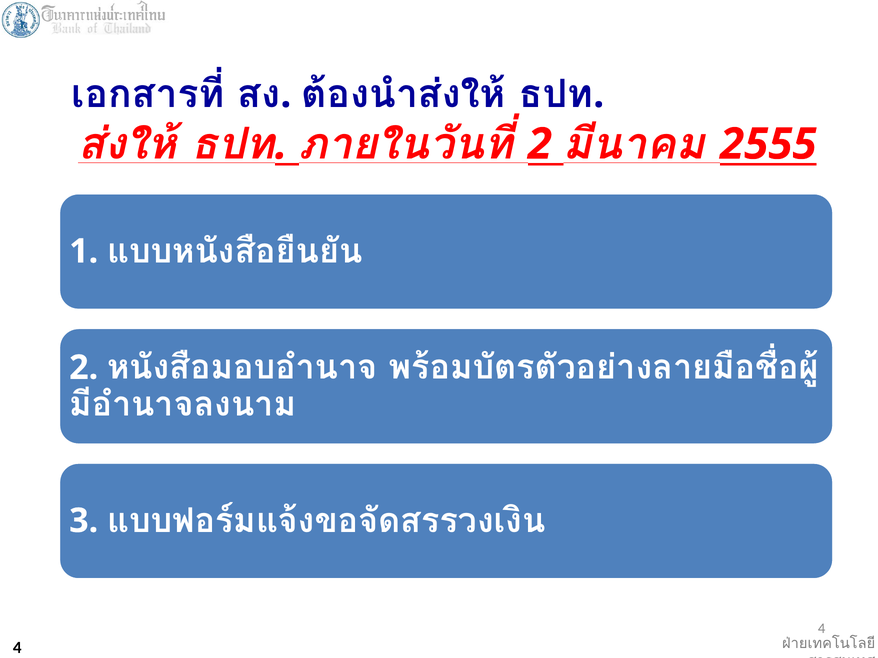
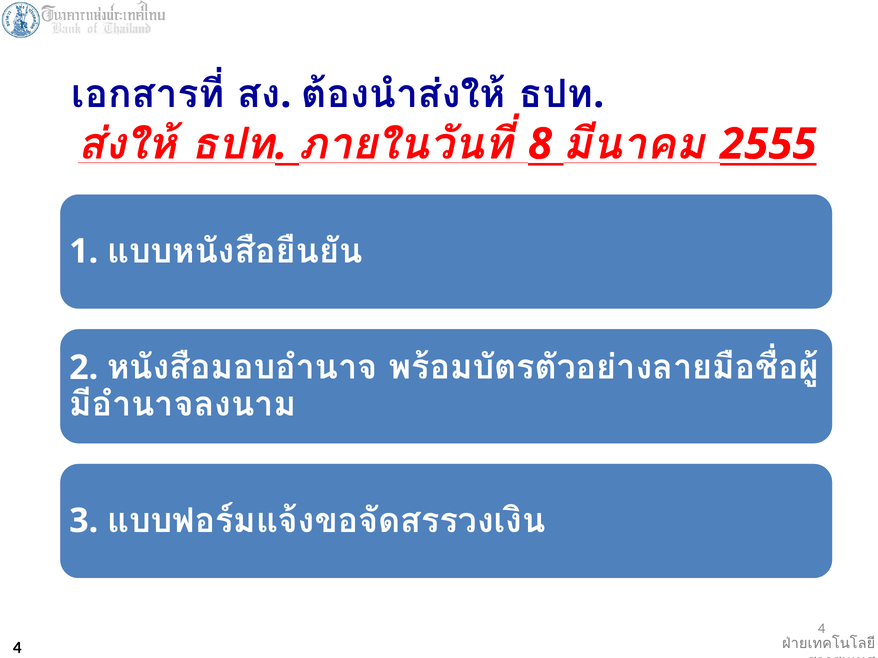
2 at (540, 144): 2 -> 8
